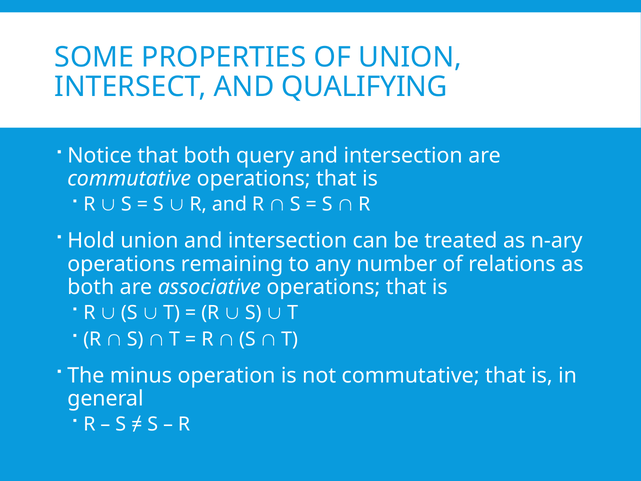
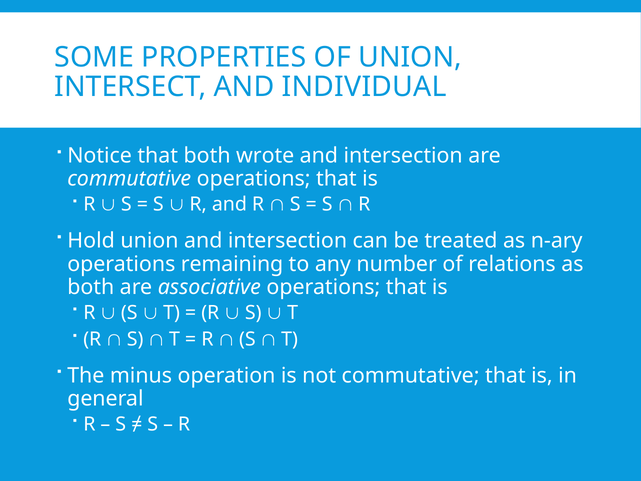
QUALIFYING: QUALIFYING -> INDIVIDUAL
query: query -> wrote
